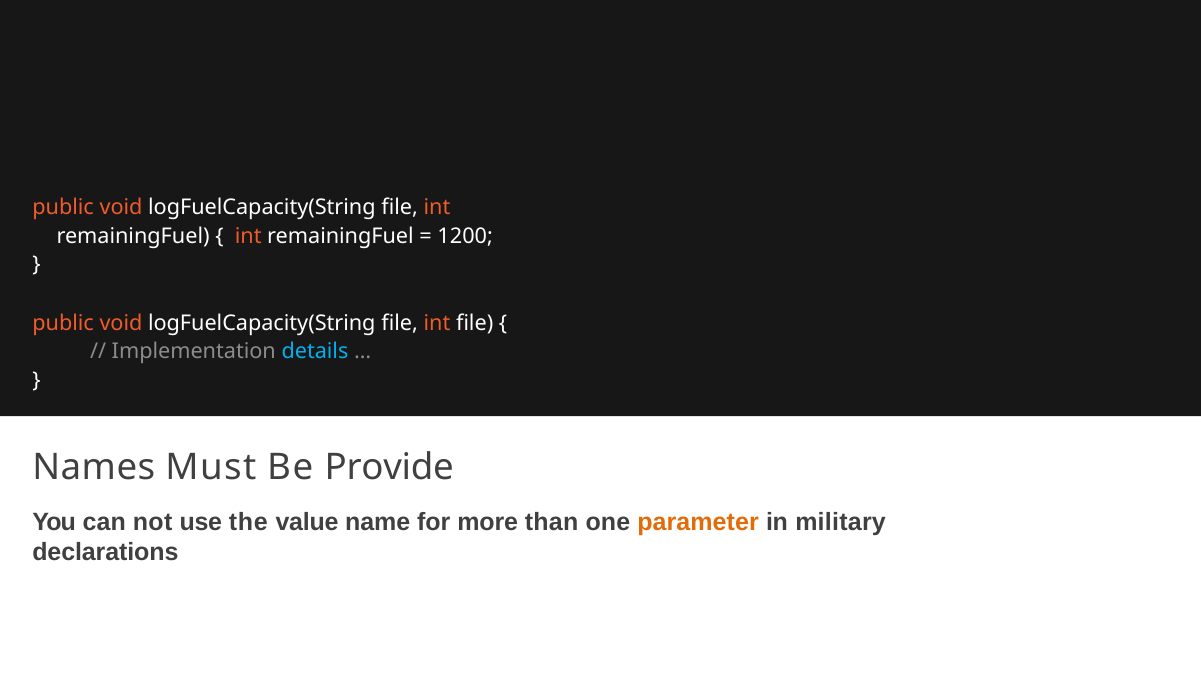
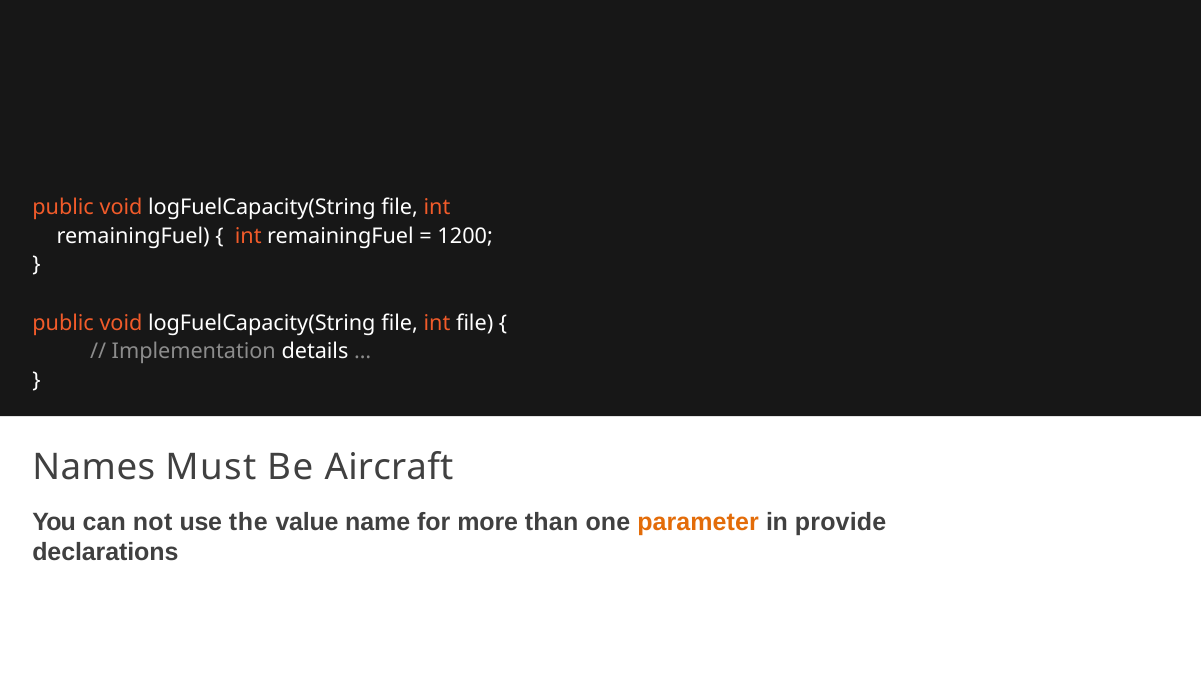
details colour: light blue -> white
Provide: Provide -> Aircraft
military: military -> provide
